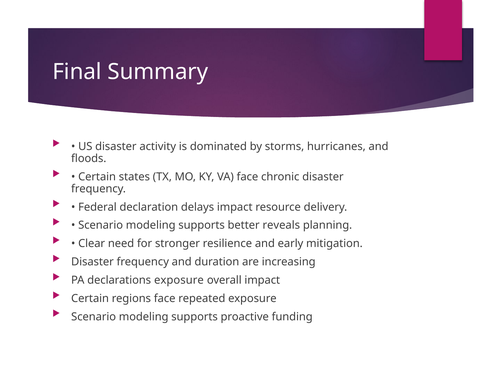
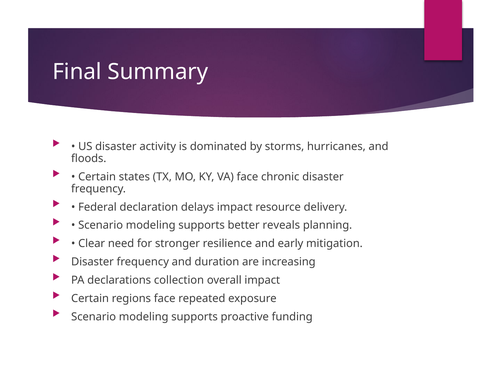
declarations exposure: exposure -> collection
